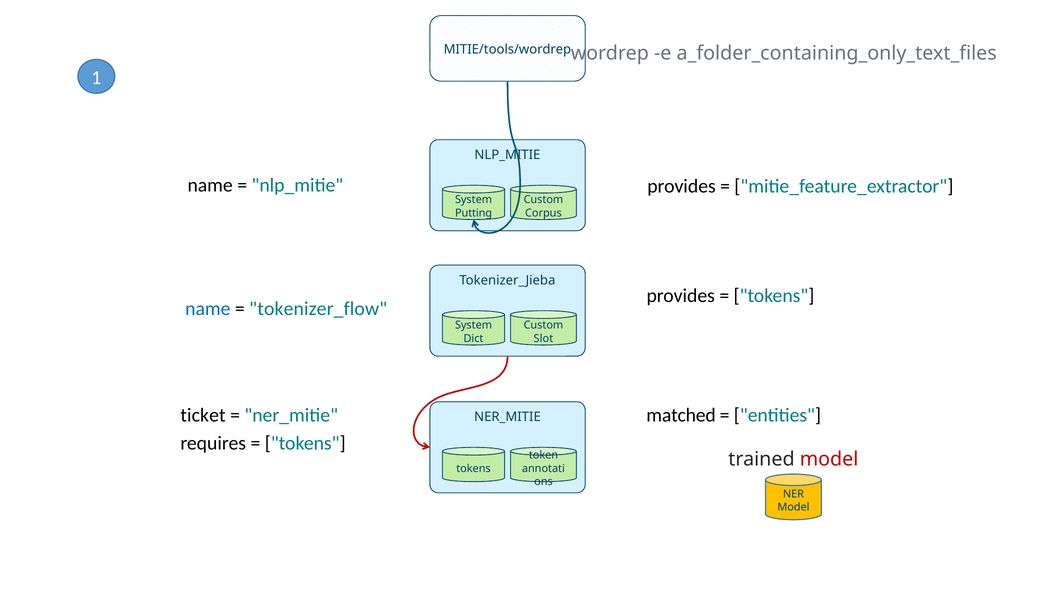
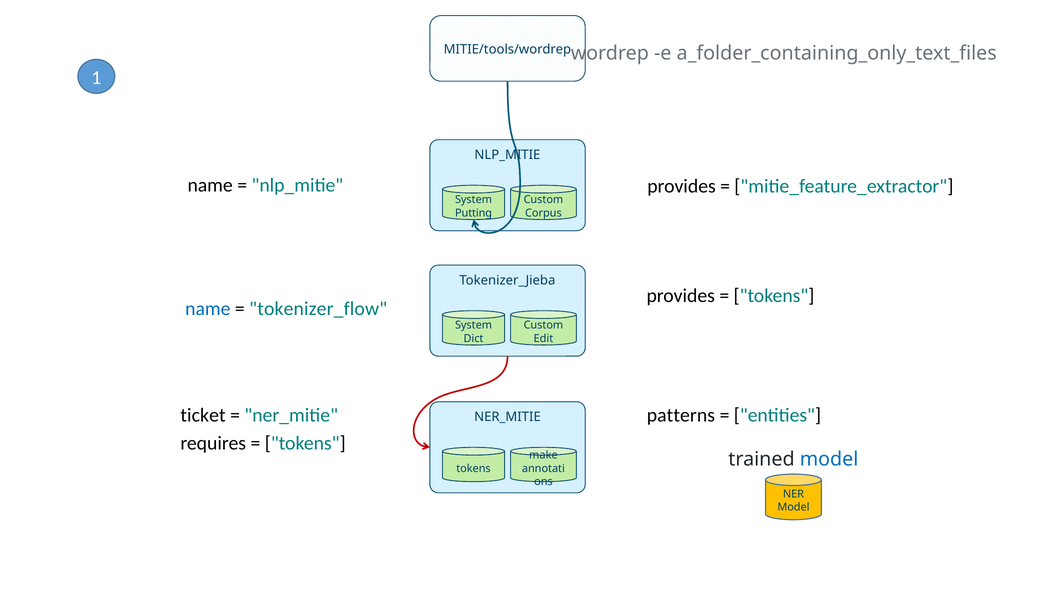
Slot: Slot -> Edit
matched: matched -> patterns
token: token -> make
model at (829, 460) colour: red -> blue
